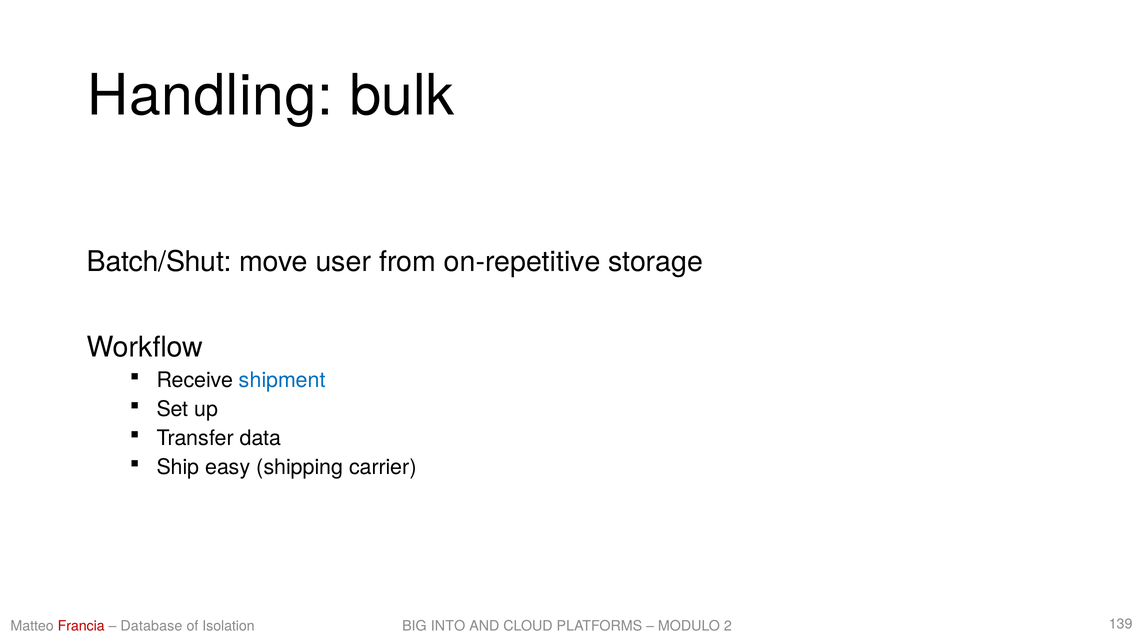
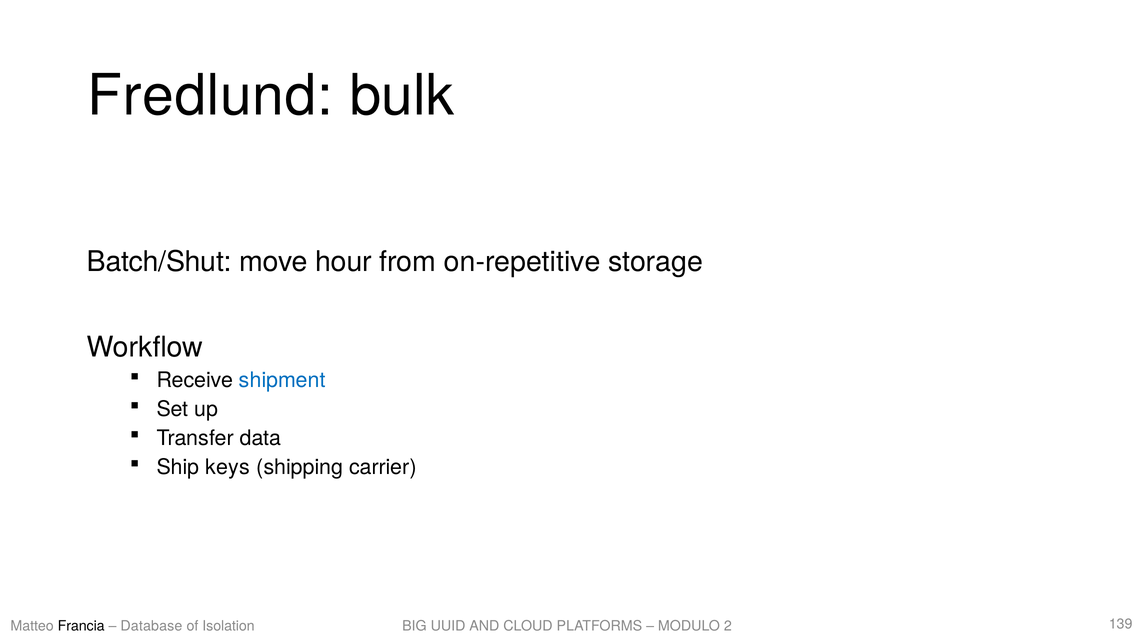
Handling: Handling -> Fredlund
user: user -> hour
easy: easy -> keys
Francia colour: red -> black
INTO: INTO -> UUID
